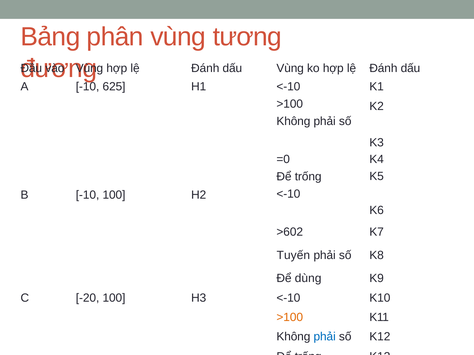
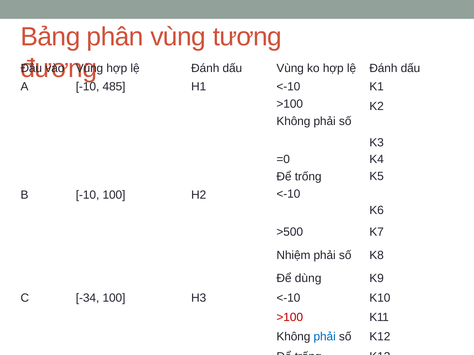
625: 625 -> 485
>602: >602 -> >500
Tuyến: Tuyến -> Nhiệm
-20: -20 -> -34
>100 at (290, 318) colour: orange -> red
